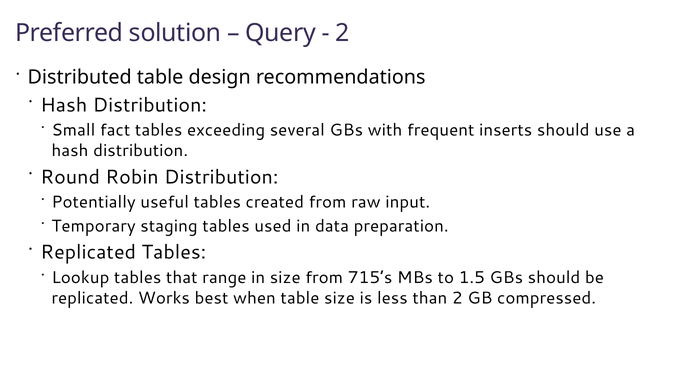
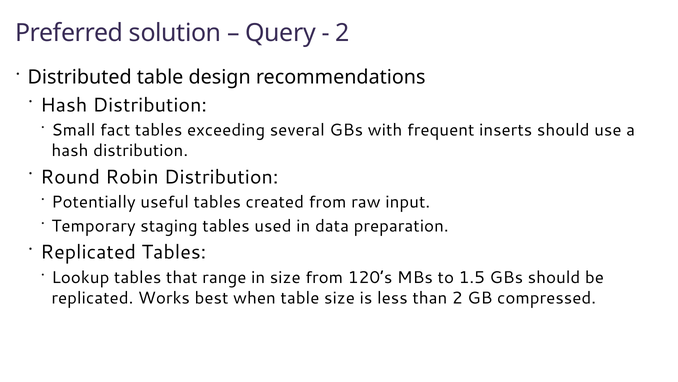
715’s: 715’s -> 120’s
